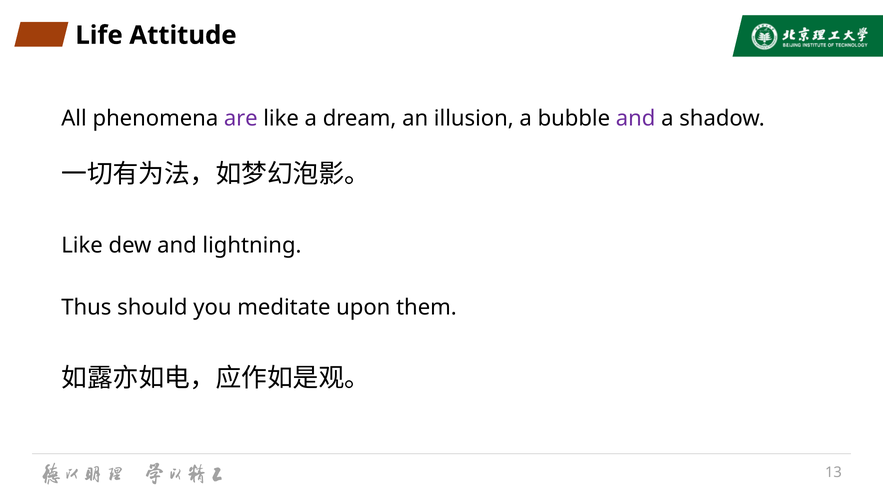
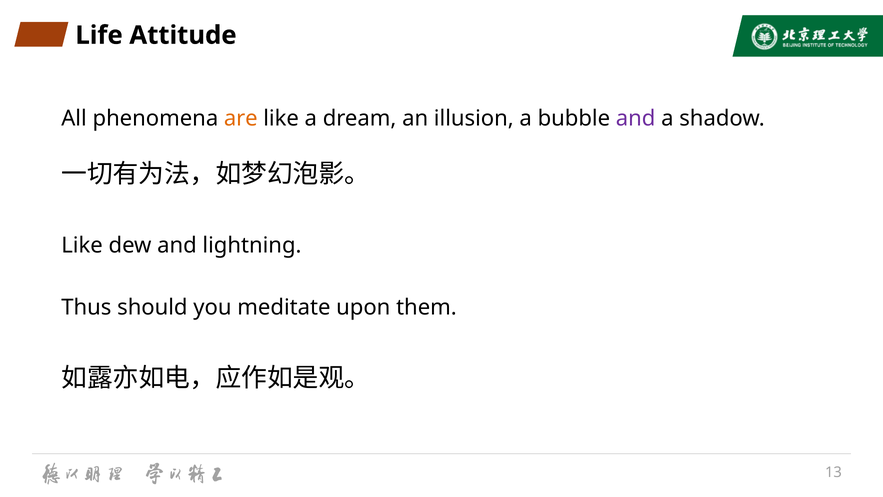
are colour: purple -> orange
